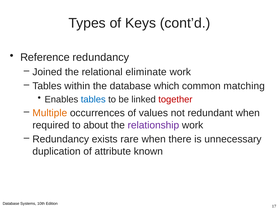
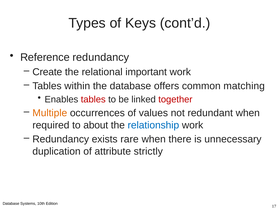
Joined: Joined -> Create
eliminate: eliminate -> important
which: which -> offers
tables at (93, 100) colour: blue -> red
relationship colour: purple -> blue
known: known -> strictly
